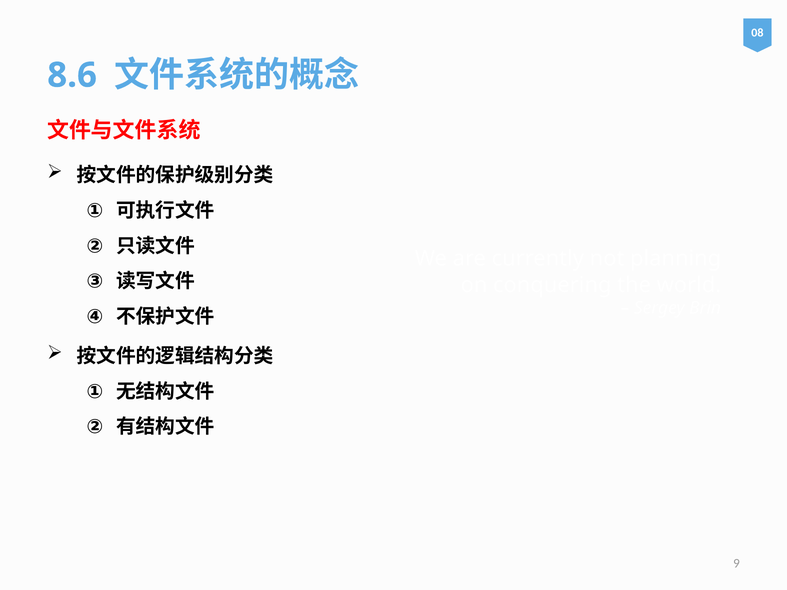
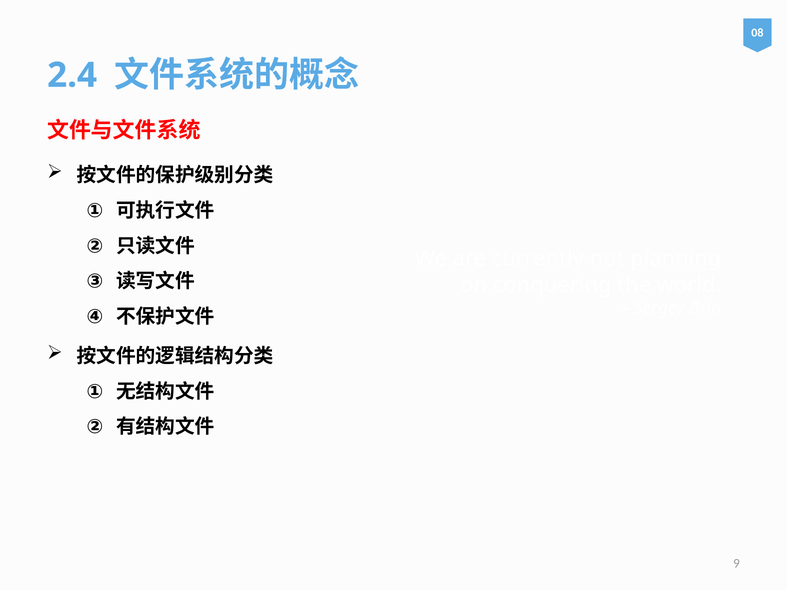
8.6: 8.6 -> 2.4
